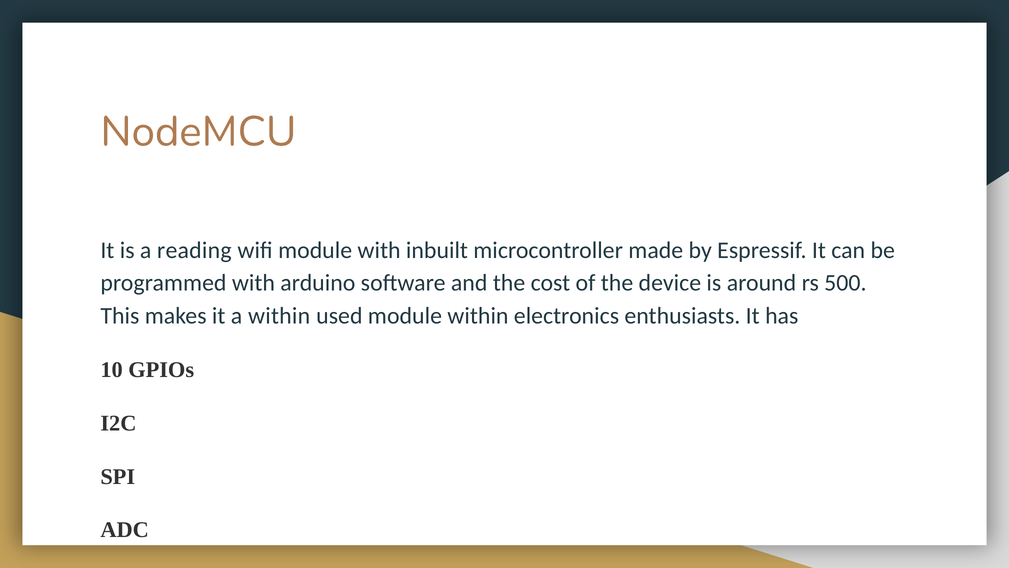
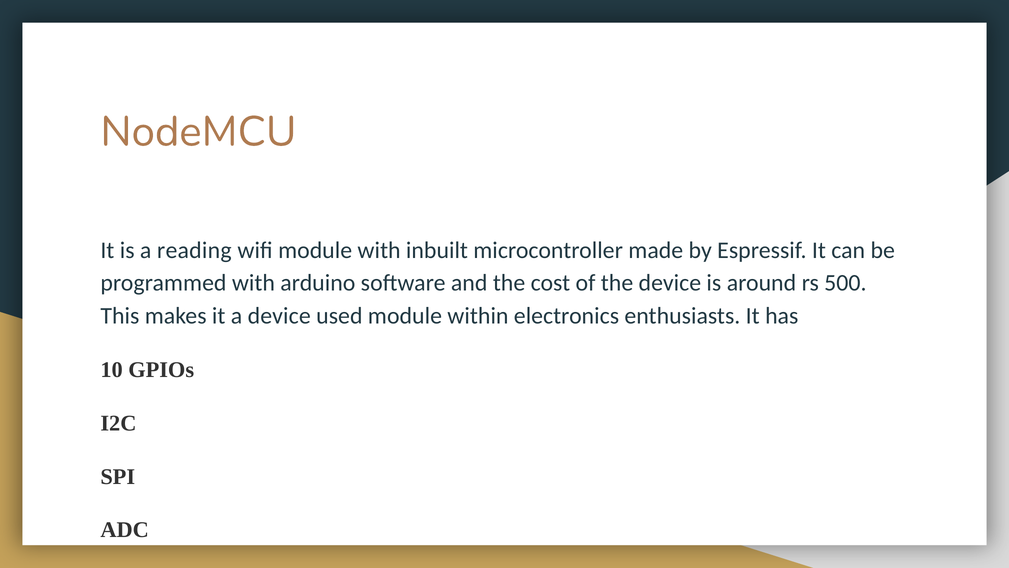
a within: within -> device
